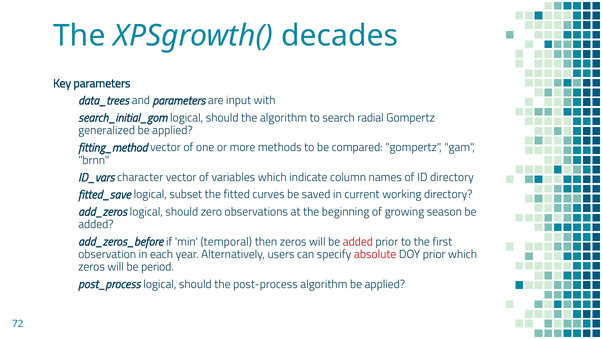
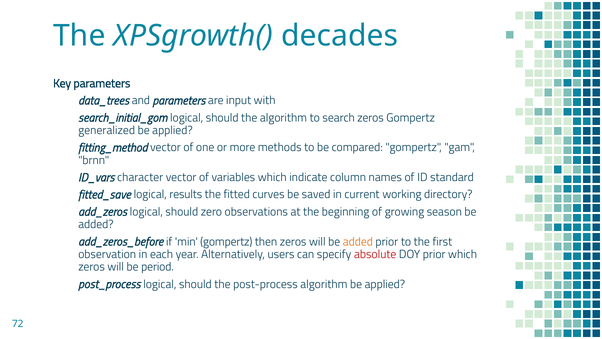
search radial: radial -> zeros
ID directory: directory -> standard
subset: subset -> results
min temporal: temporal -> gompertz
added at (358, 241) colour: red -> orange
